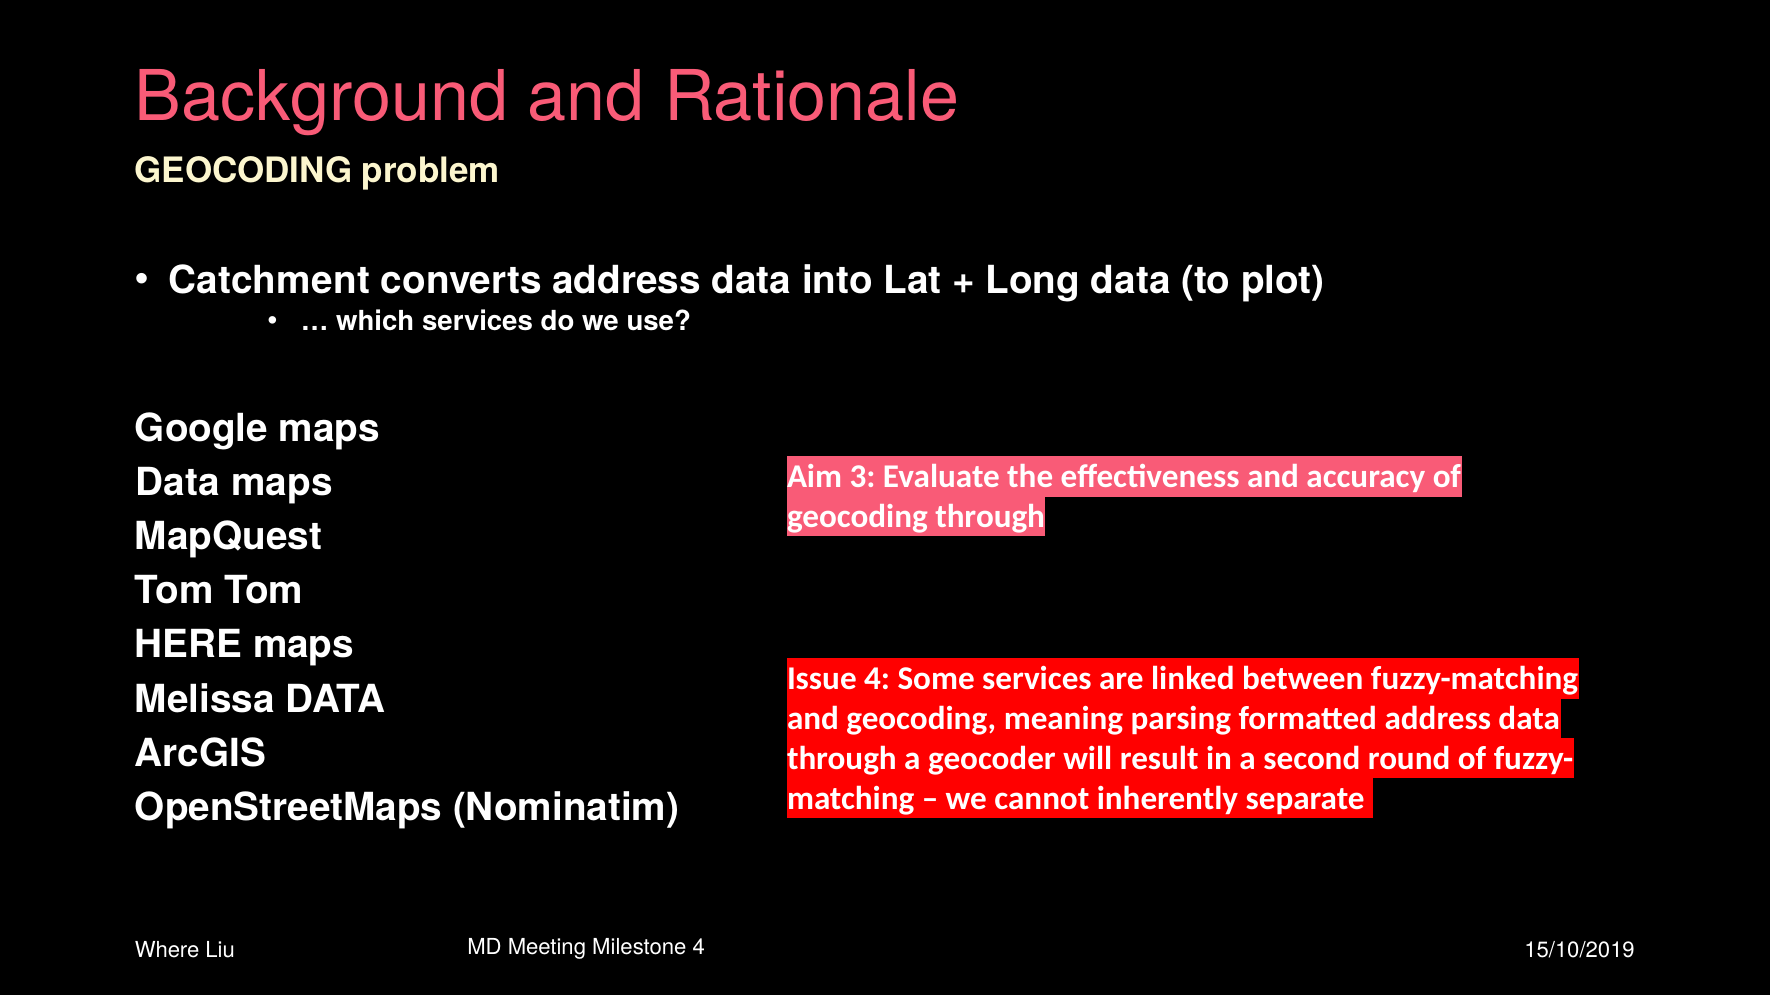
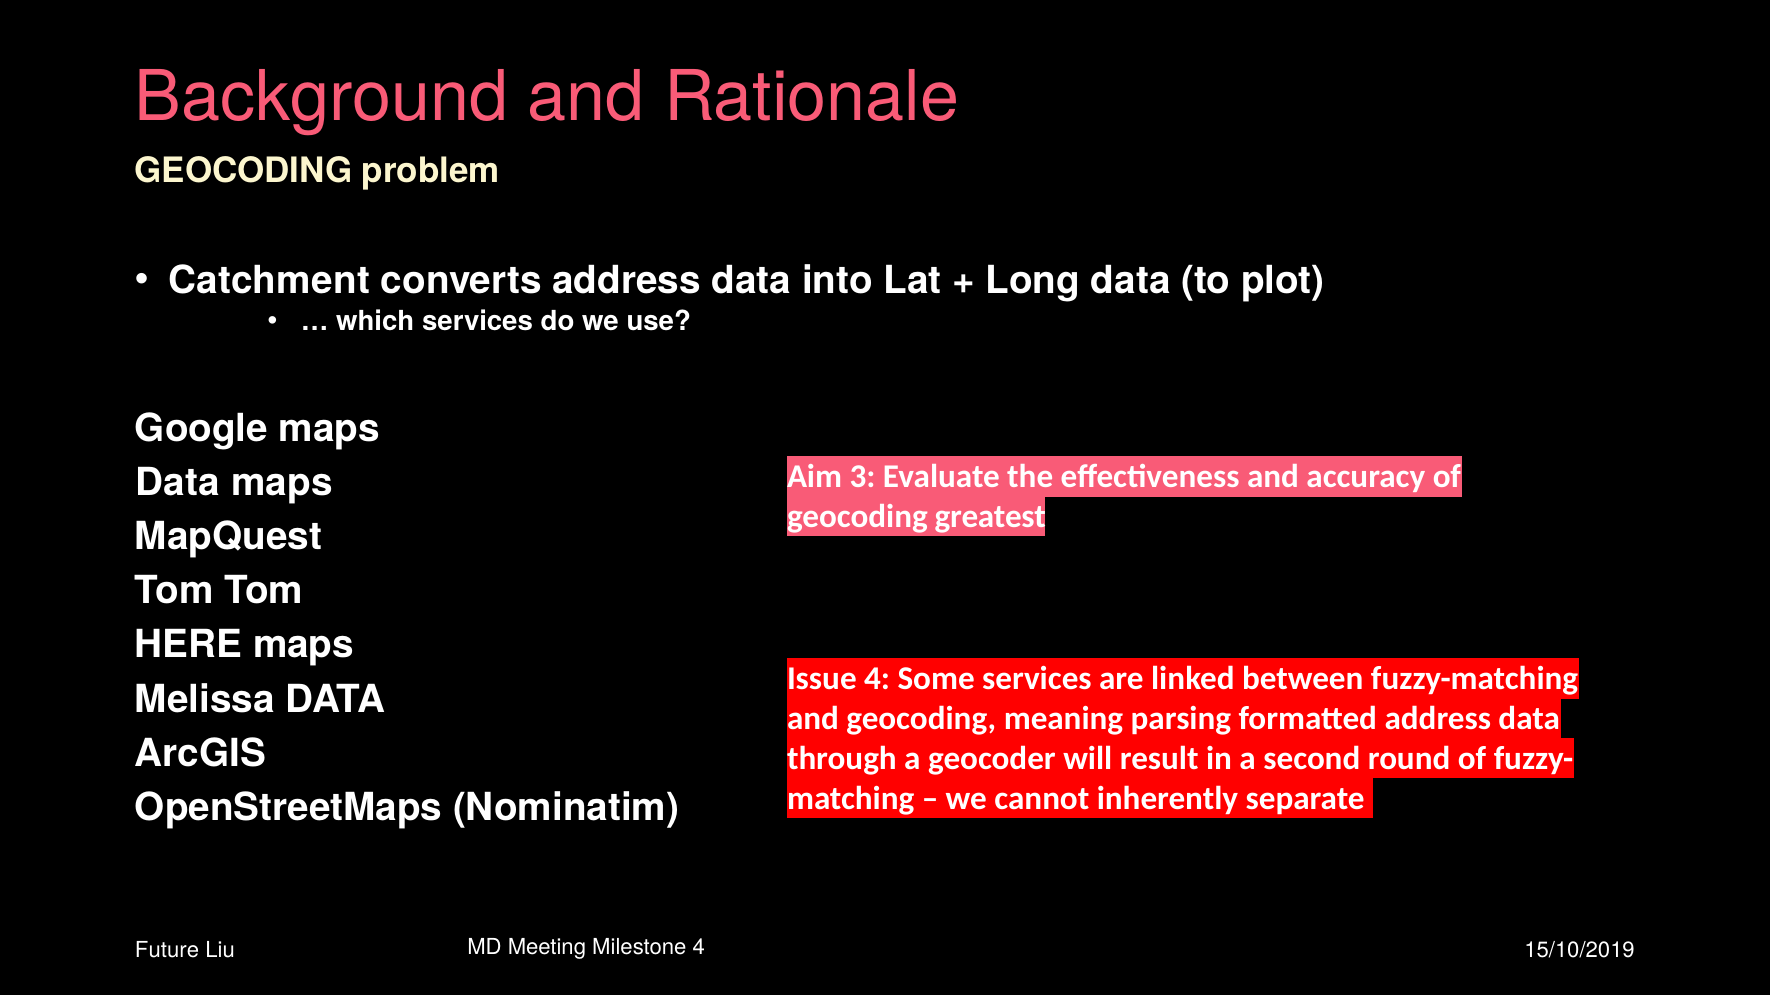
geocoding through: through -> greatest
Where: Where -> Future
